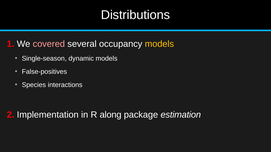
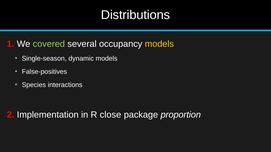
covered colour: pink -> light green
along: along -> close
estimation: estimation -> proportion
